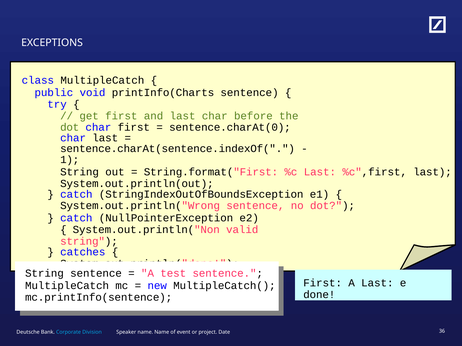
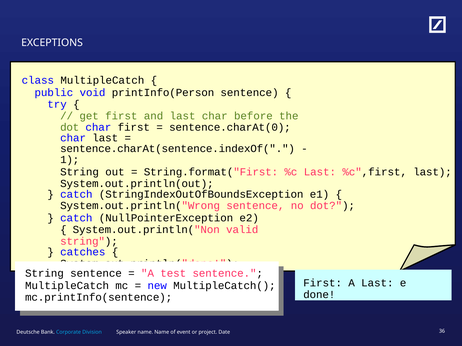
printInfo(Charts: printInfo(Charts -> printInfo(Person
